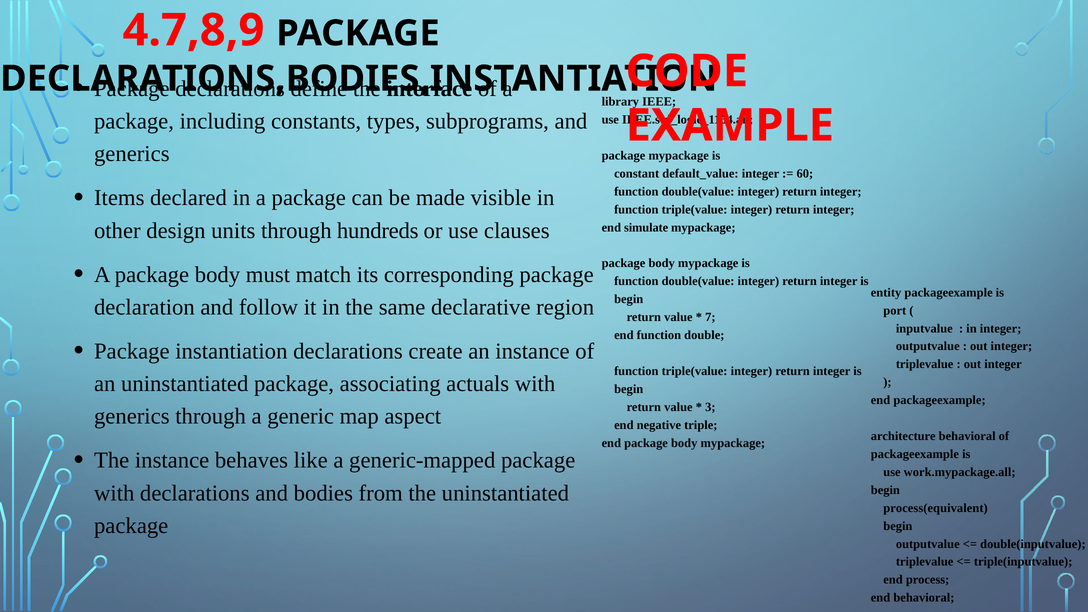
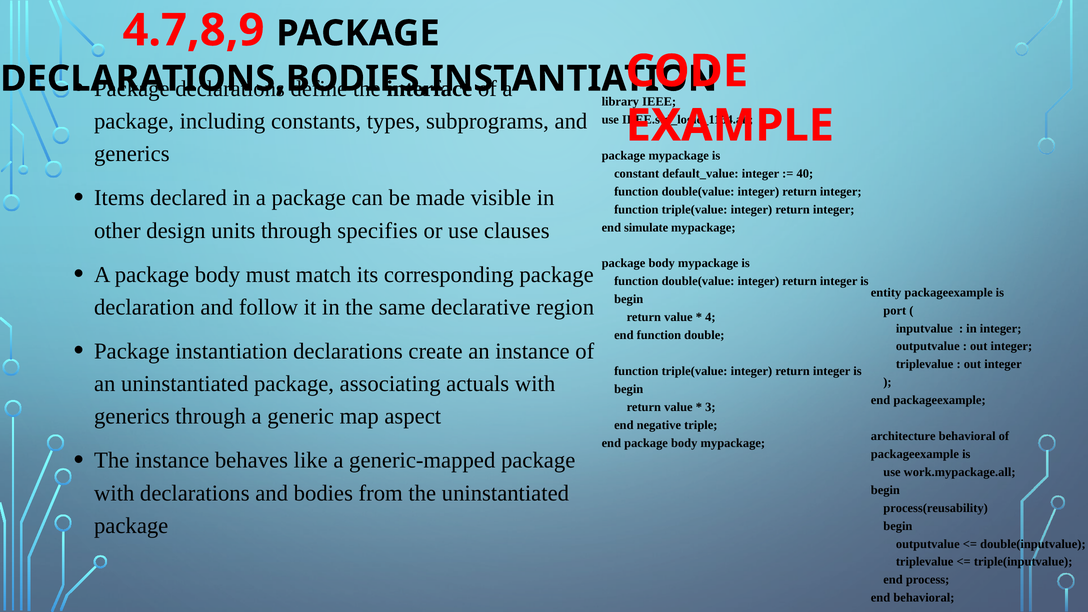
60: 60 -> 40
hundreds: hundreds -> specifies
7: 7 -> 4
process(equivalent: process(equivalent -> process(reusability
